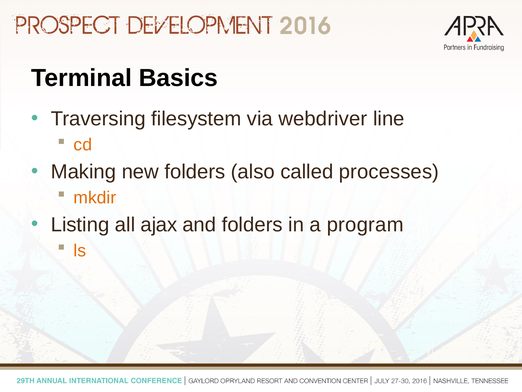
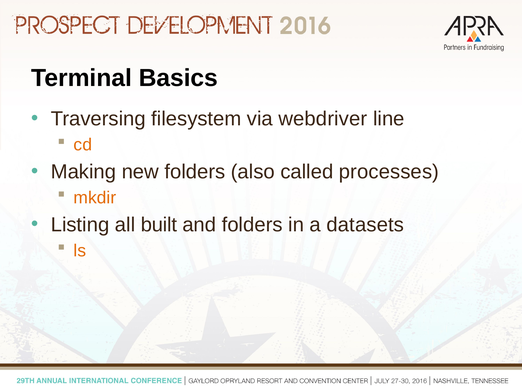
ajax: ajax -> built
program: program -> datasets
